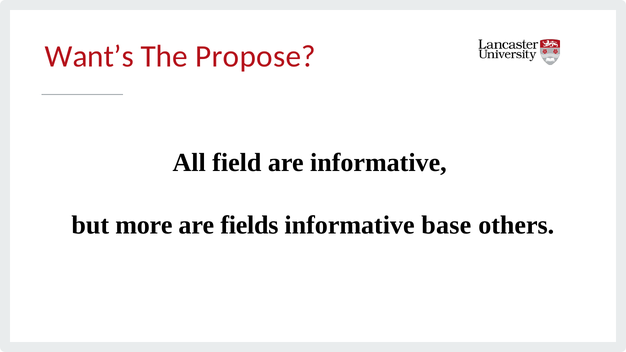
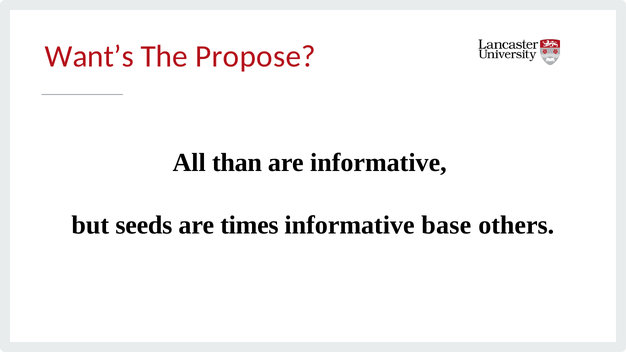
field: field -> than
more: more -> seeds
fields: fields -> times
